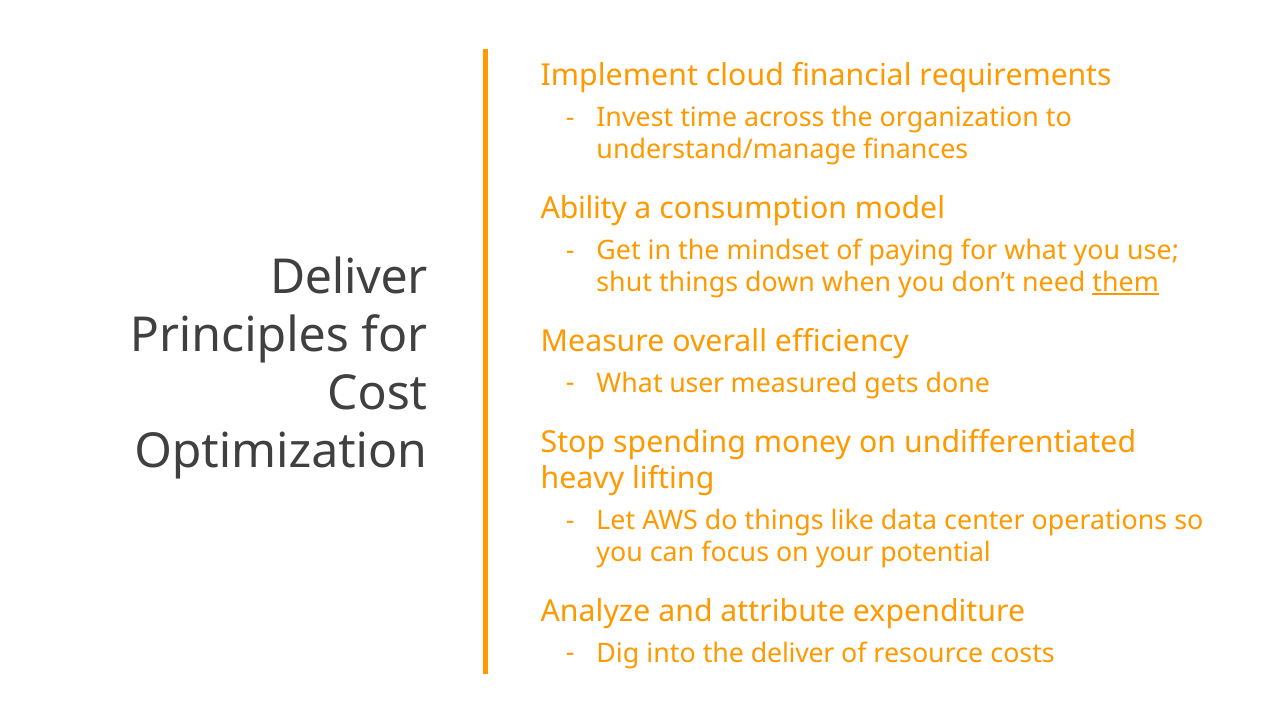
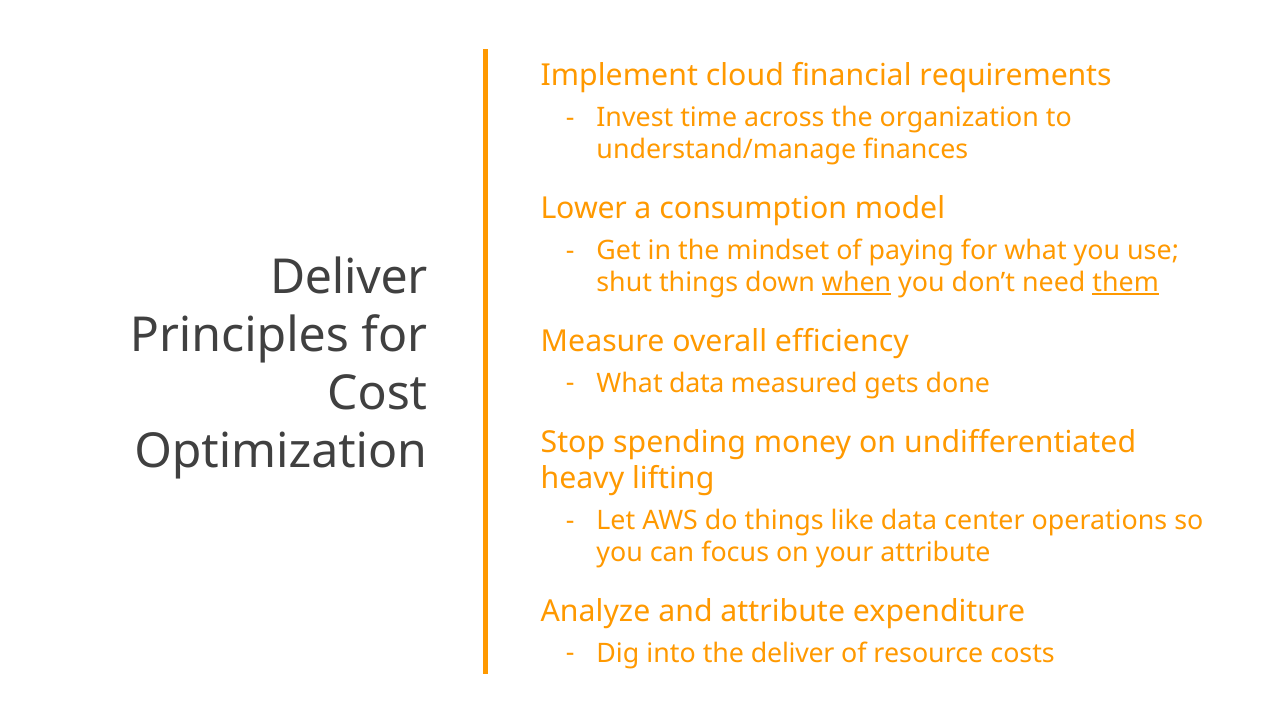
Ability: Ability -> Lower
when underline: none -> present
What user: user -> data
your potential: potential -> attribute
